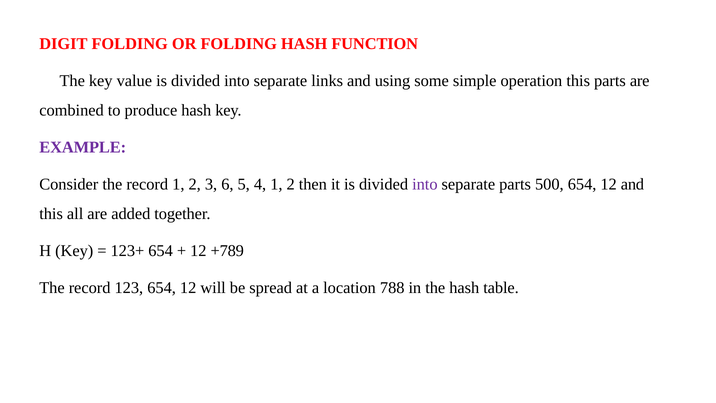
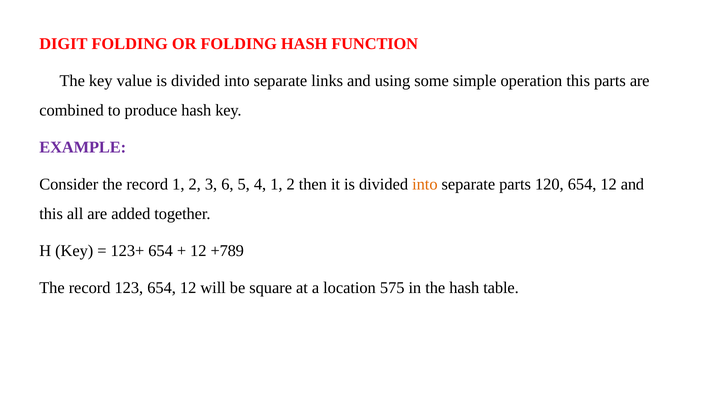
into at (425, 184) colour: purple -> orange
500: 500 -> 120
spread: spread -> square
788: 788 -> 575
